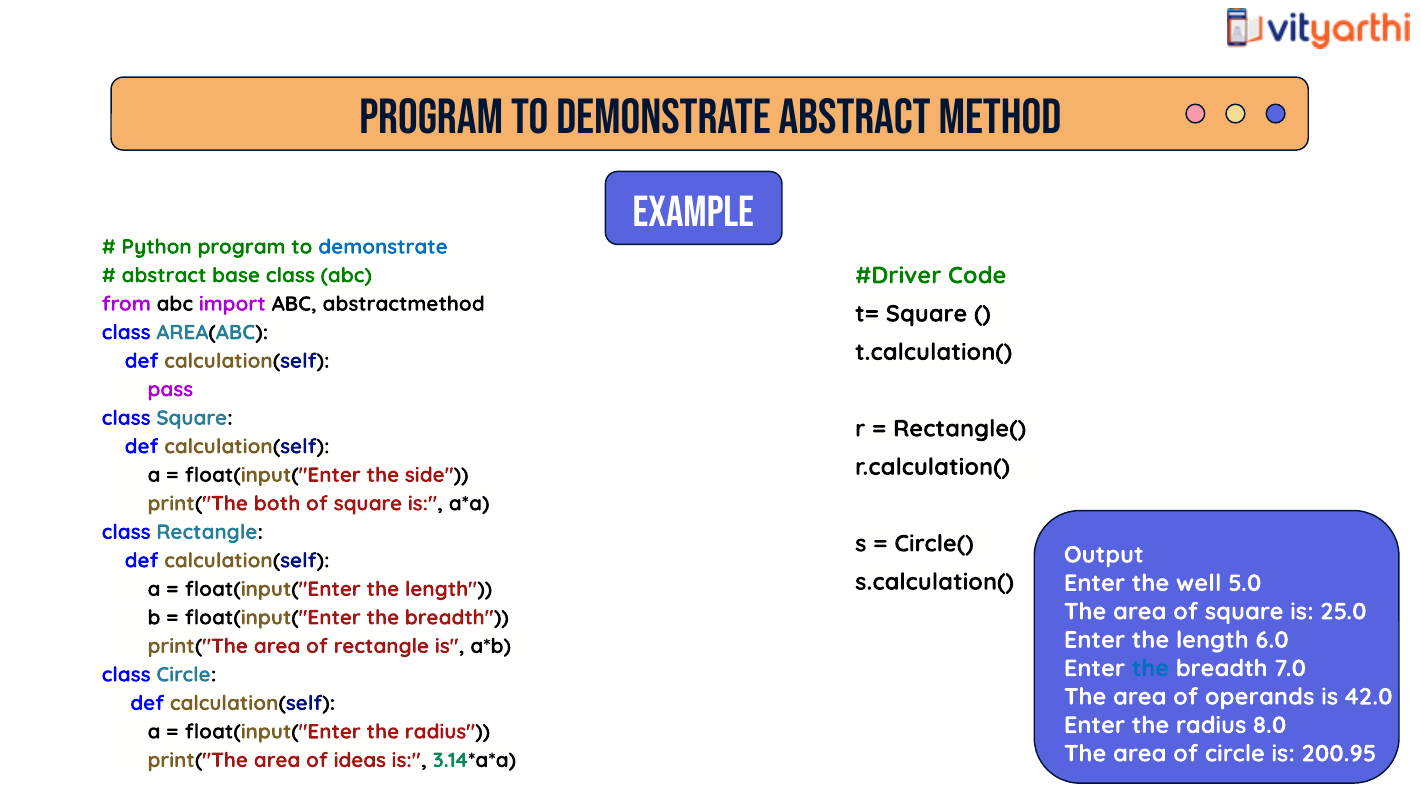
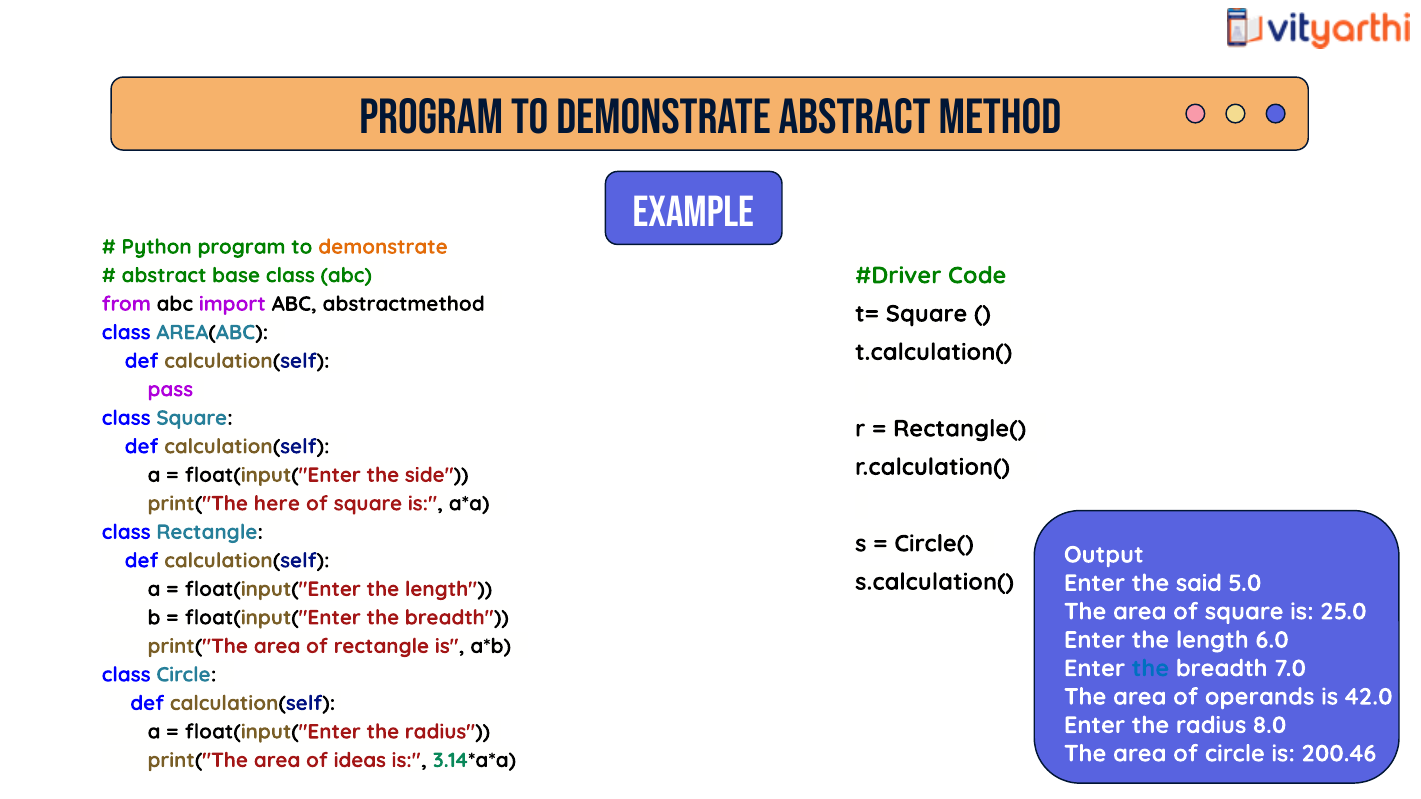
demonstrate at (383, 247) colour: blue -> orange
both: both -> here
well: well -> said
200.95: 200.95 -> 200.46
